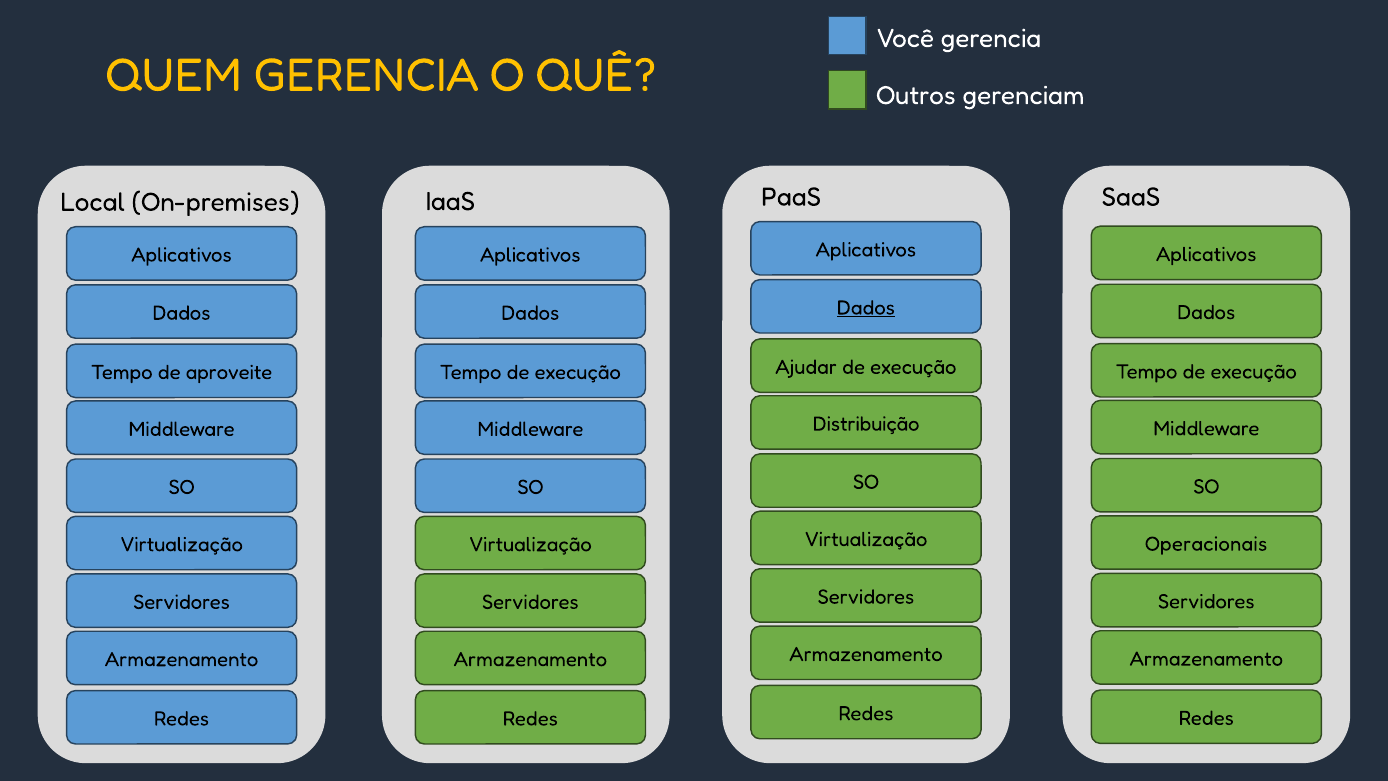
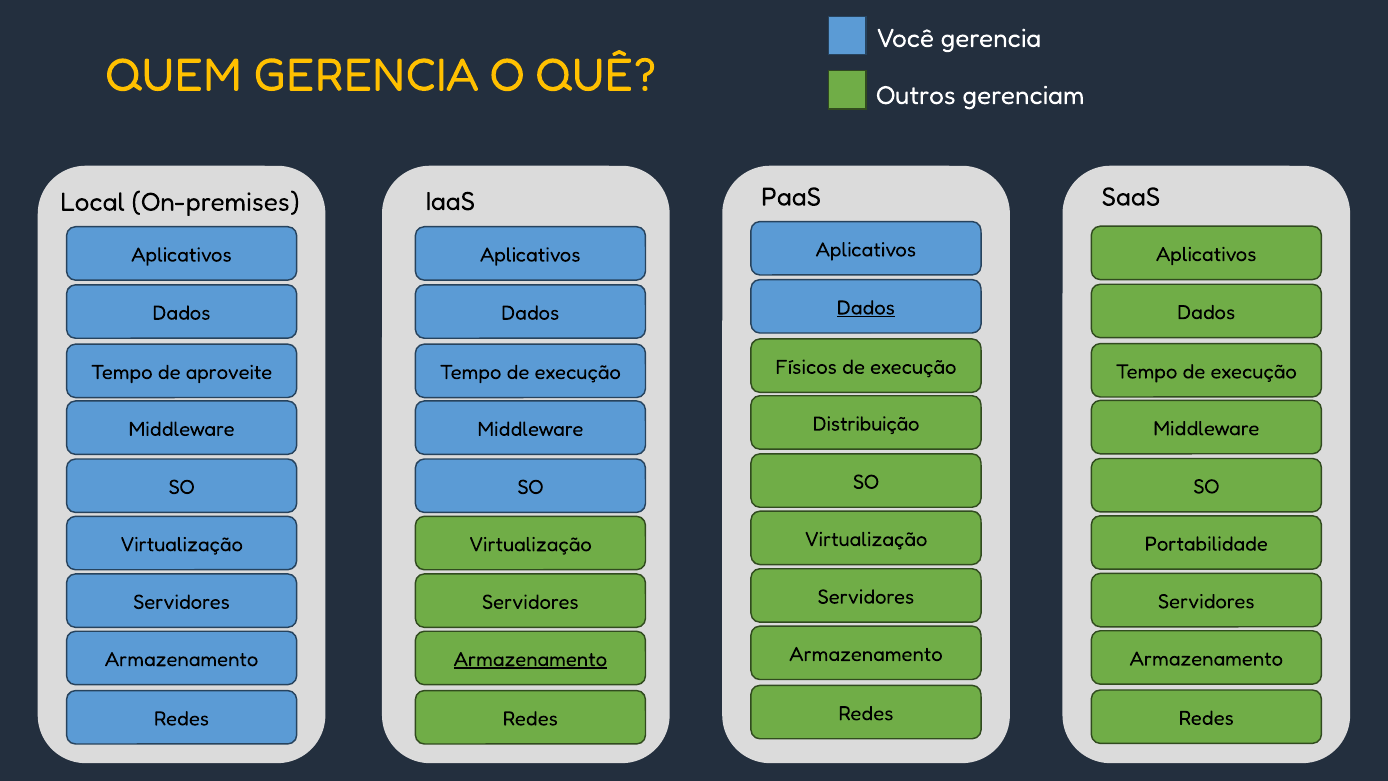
Ajudar: Ajudar -> Físicos
Operacionais: Operacionais -> Portabilidade
Armazenamento at (530, 659) underline: none -> present
